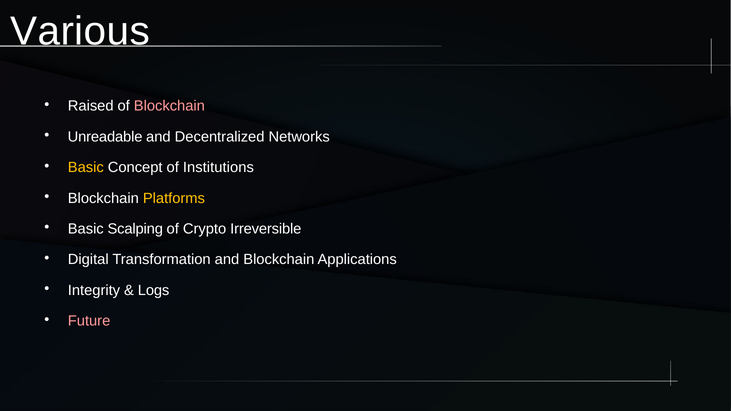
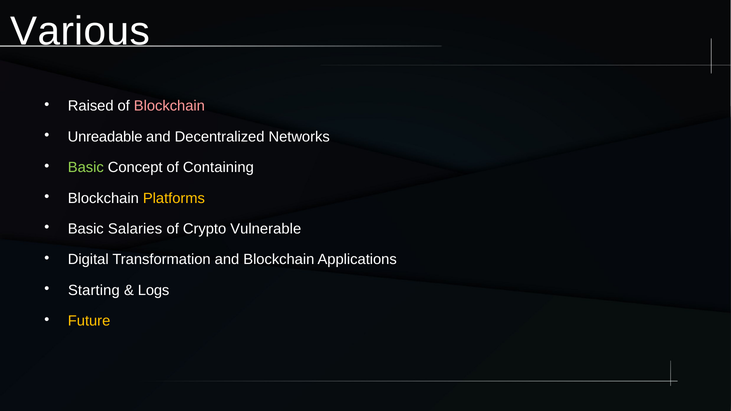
Basic at (86, 168) colour: yellow -> light green
Institutions: Institutions -> Containing
Scalping: Scalping -> Salaries
Irreversible: Irreversible -> Vulnerable
Integrity: Integrity -> Starting
Future colour: pink -> yellow
